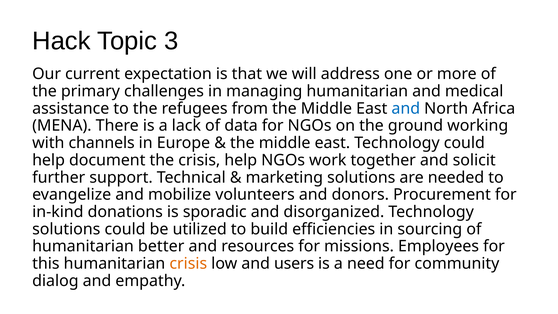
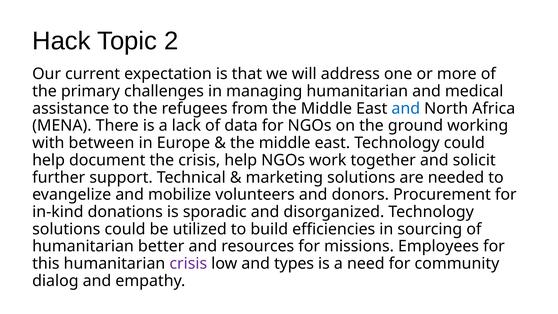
3: 3 -> 2
channels: channels -> between
crisis at (188, 263) colour: orange -> purple
users: users -> types
